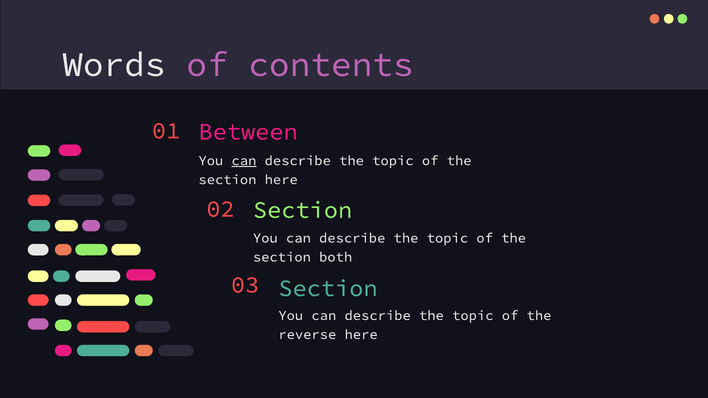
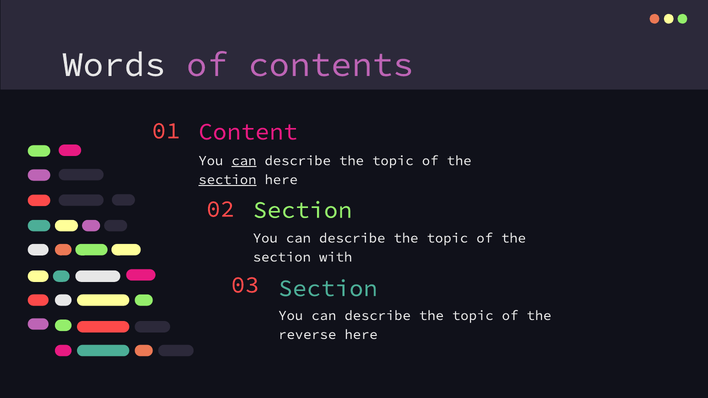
Between: Between -> Content
section at (227, 180) underline: none -> present
both: both -> with
